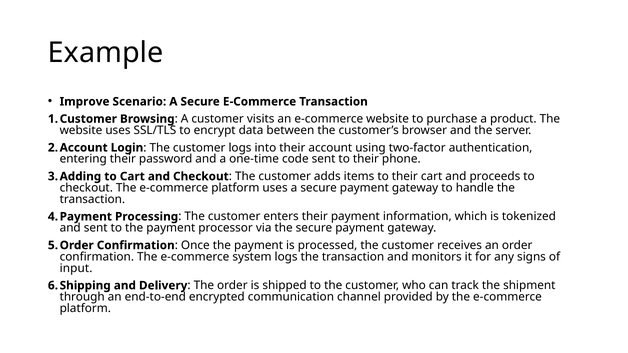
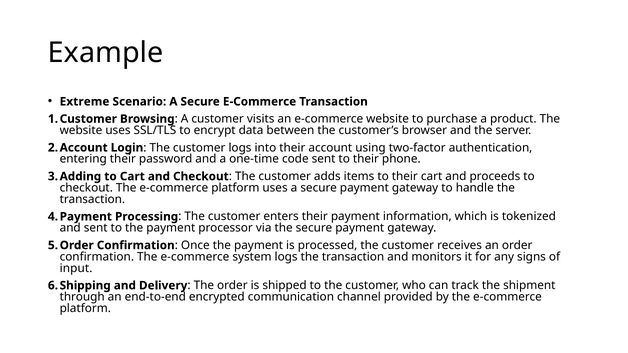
Improve: Improve -> Extreme
